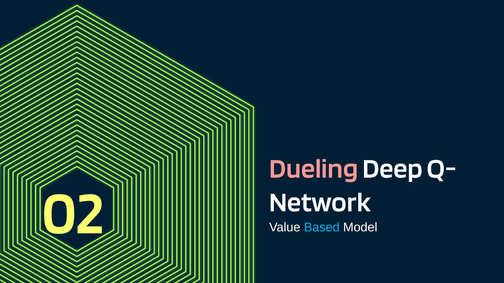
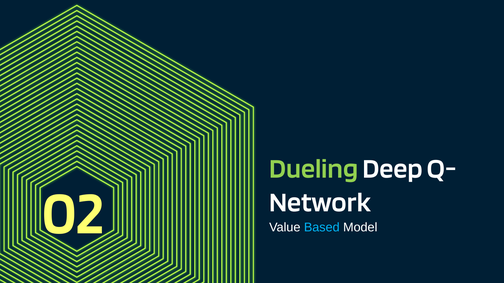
Dueling colour: pink -> light green
